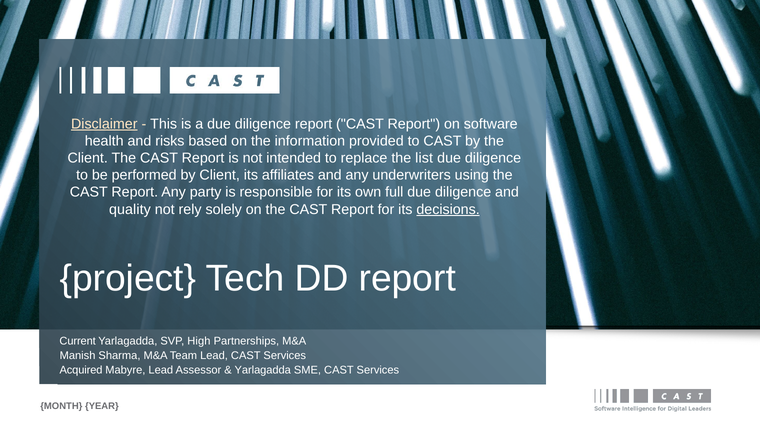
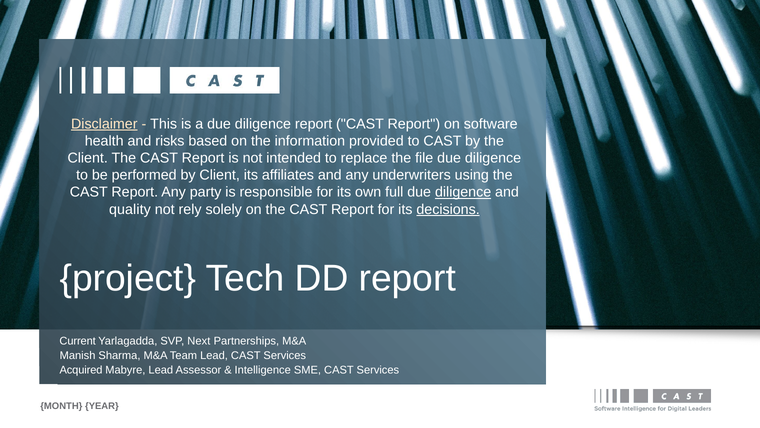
list: list -> file
diligence at (463, 192) underline: none -> present
High: High -> Next
Yarlagadda at (263, 370): Yarlagadda -> Intelligence
